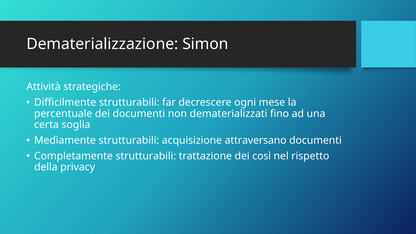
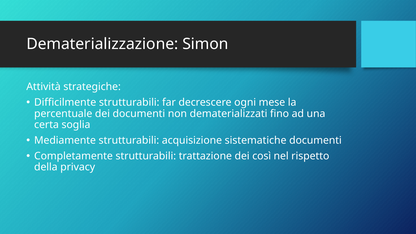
attraversano: attraversano -> sistematiche
